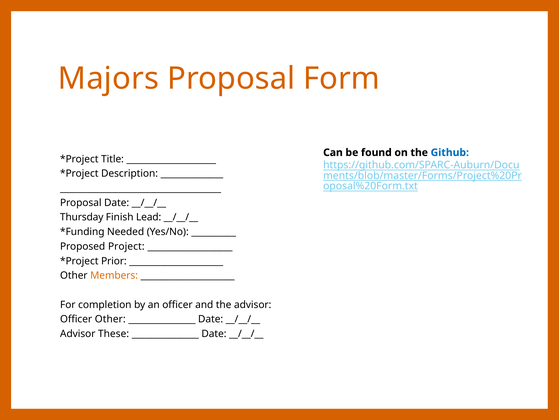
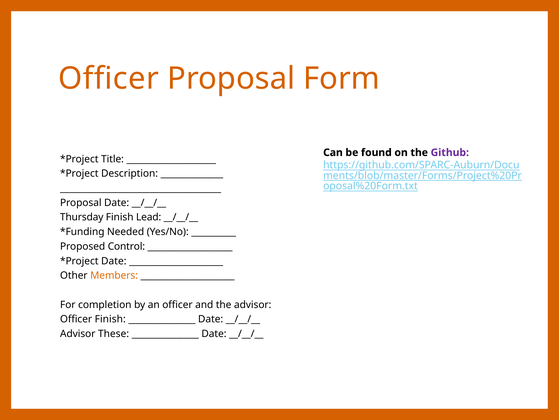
Majors at (109, 79): Majors -> Officer
Github colour: blue -> purple
Project: Project -> Control
Prior at (114, 261): Prior -> Date
Officer Other: Other -> Finish
